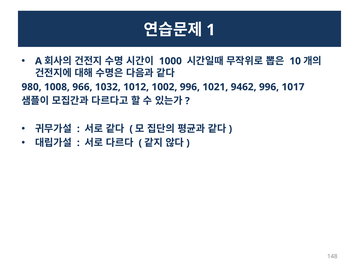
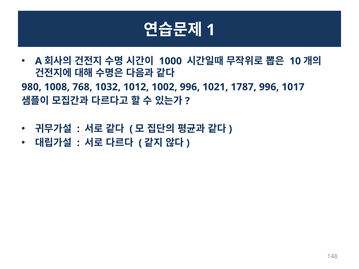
966: 966 -> 768
9462: 9462 -> 1787
